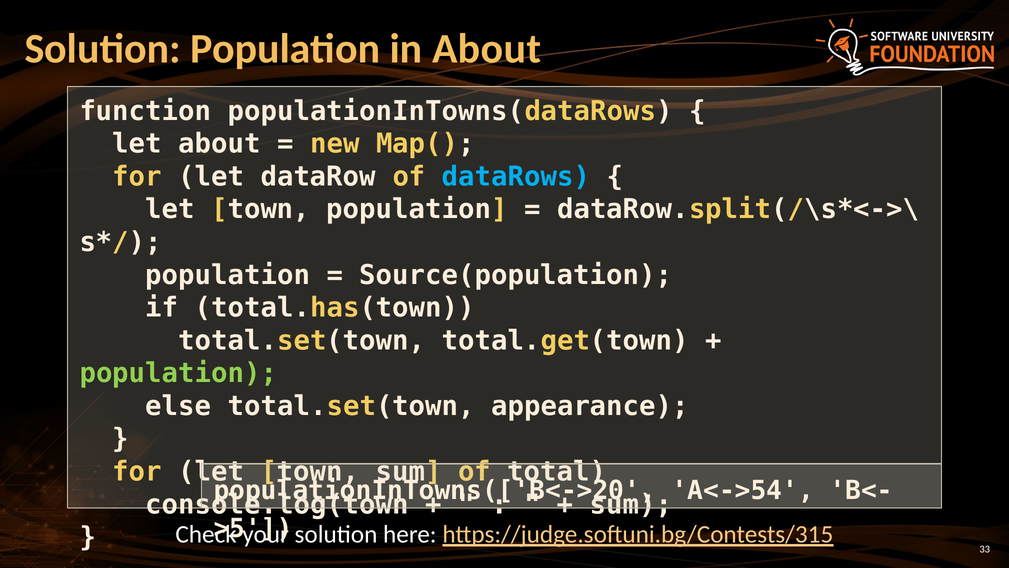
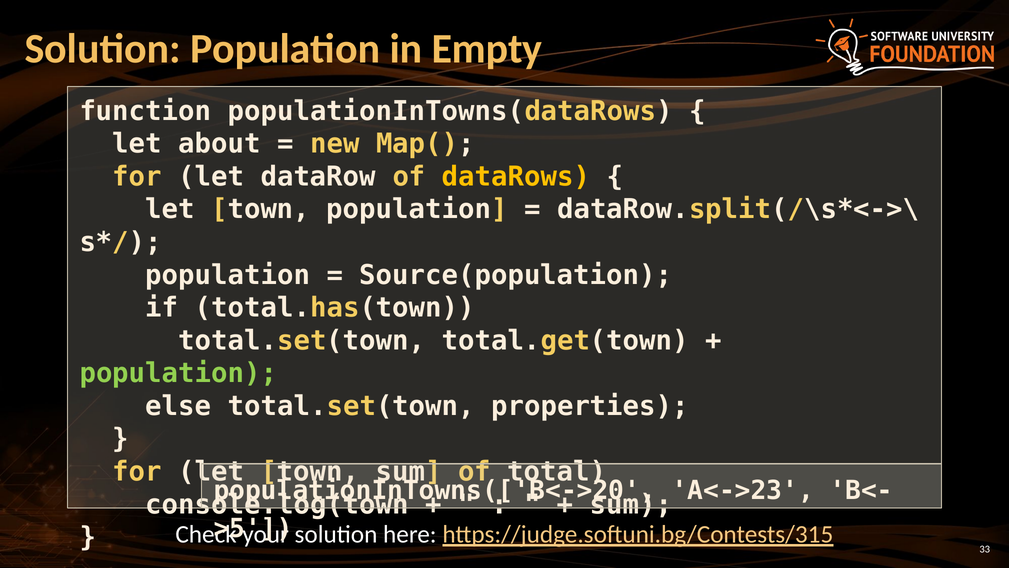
in About: About -> Empty
dataRows colour: light blue -> yellow
appearance: appearance -> properties
A<->54: A<->54 -> A<->23
